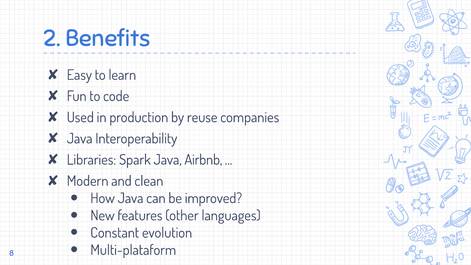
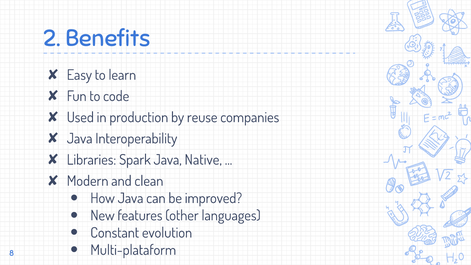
Airbnb: Airbnb -> Native
